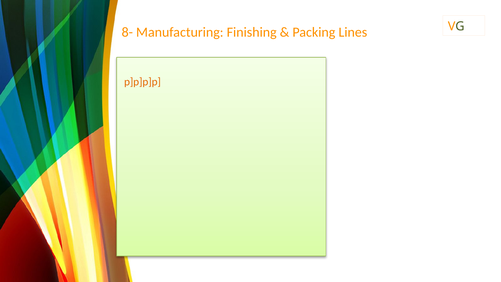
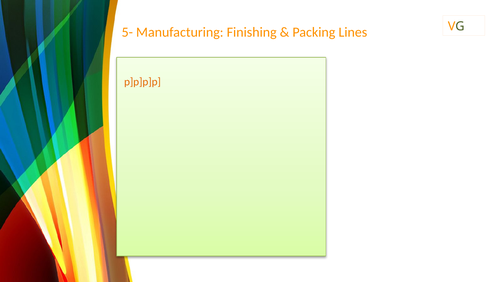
8-: 8- -> 5-
